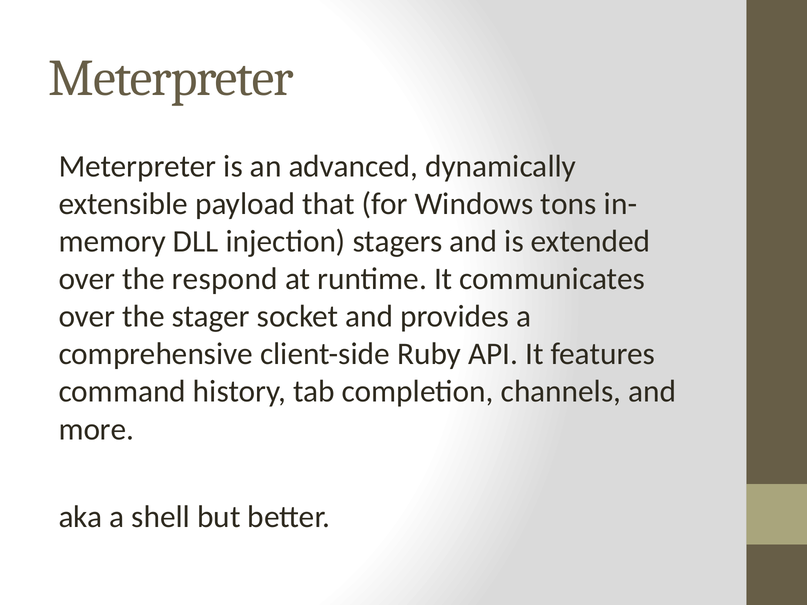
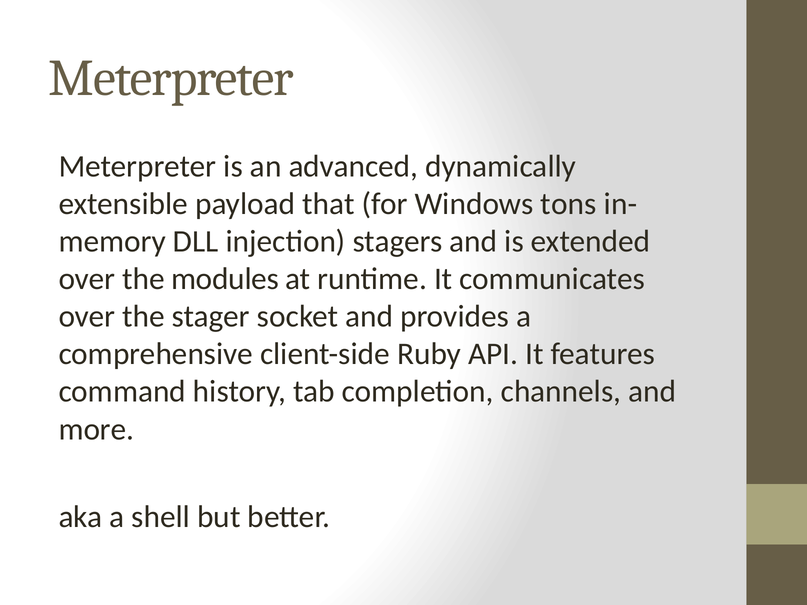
respond: respond -> modules
